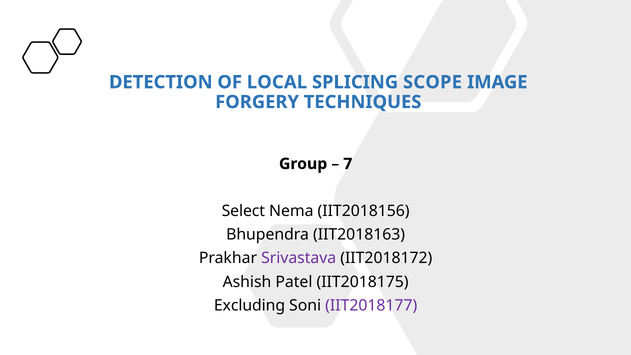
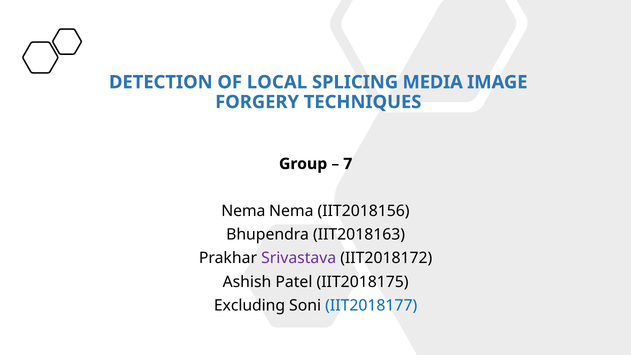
SCOPE: SCOPE -> MEDIA
Select at (243, 211): Select -> Nema
IIT2018177 colour: purple -> blue
